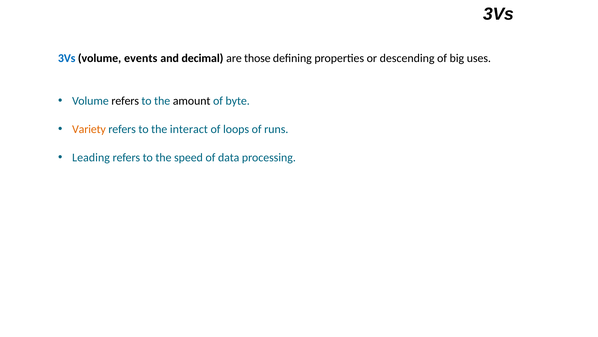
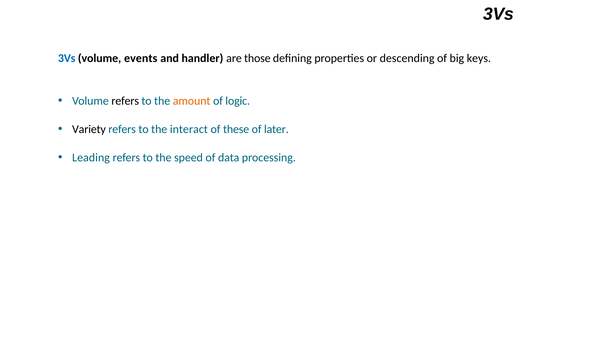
decimal: decimal -> handler
uses: uses -> keys
amount colour: black -> orange
byte: byte -> logic
Variety colour: orange -> black
loops: loops -> these
runs: runs -> later
